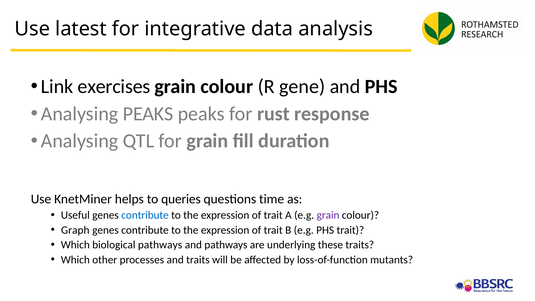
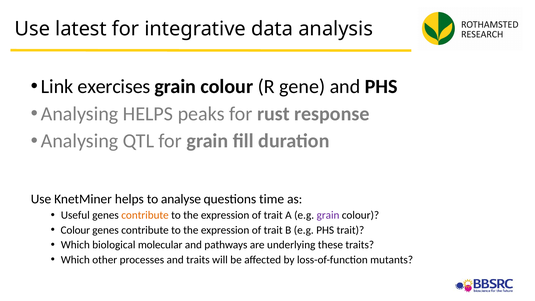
Analysing PEAKS: PEAKS -> HELPS
queries: queries -> analyse
contribute at (145, 215) colour: blue -> orange
Graph at (75, 230): Graph -> Colour
biological pathways: pathways -> molecular
